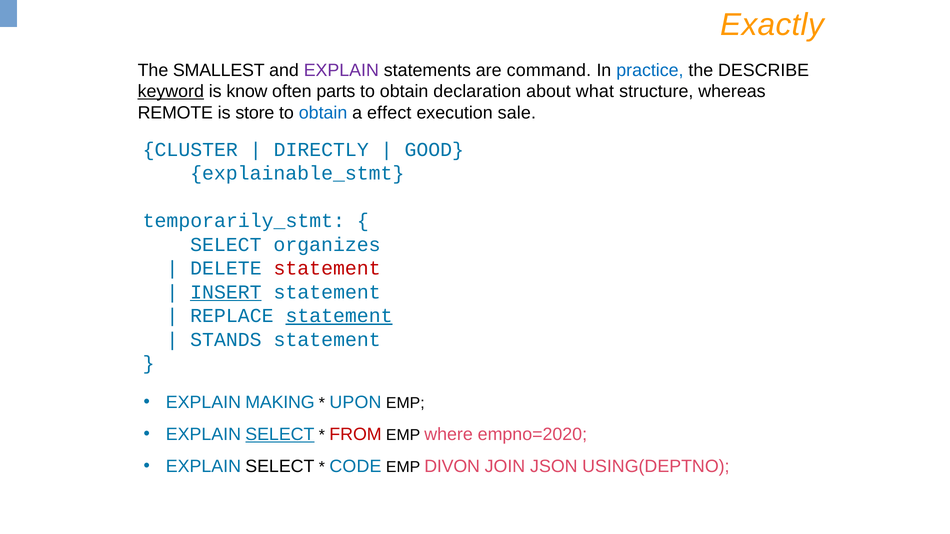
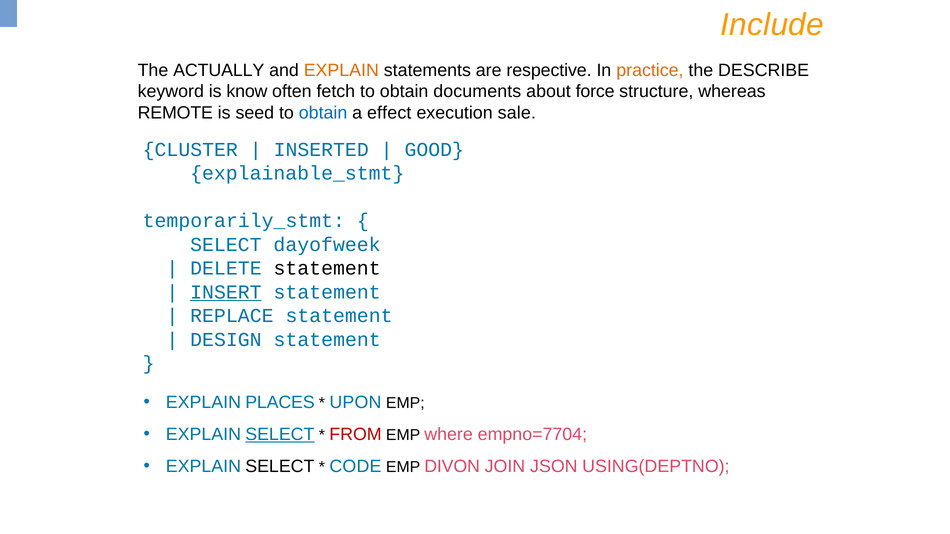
Exactly: Exactly -> Include
SMALLEST: SMALLEST -> ACTUALLY
EXPLAIN at (341, 70) colour: purple -> orange
command: command -> respective
practice colour: blue -> orange
keyword underline: present -> none
parts: parts -> fetch
declaration: declaration -> documents
what: what -> force
store: store -> seed
DIRECTLY: DIRECTLY -> INSERTED
organizes: organizes -> dayofweek
statement at (327, 269) colour: red -> black
statement at (339, 316) underline: present -> none
STANDS: STANDS -> DESIGN
MAKING: MAKING -> PLACES
empno=2020: empno=2020 -> empno=7704
